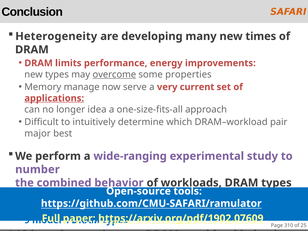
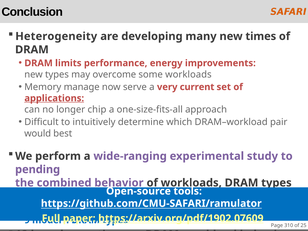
overcome underline: present -> none
some properties: properties -> workloads
idea: idea -> chip
major: major -> would
number: number -> pending
